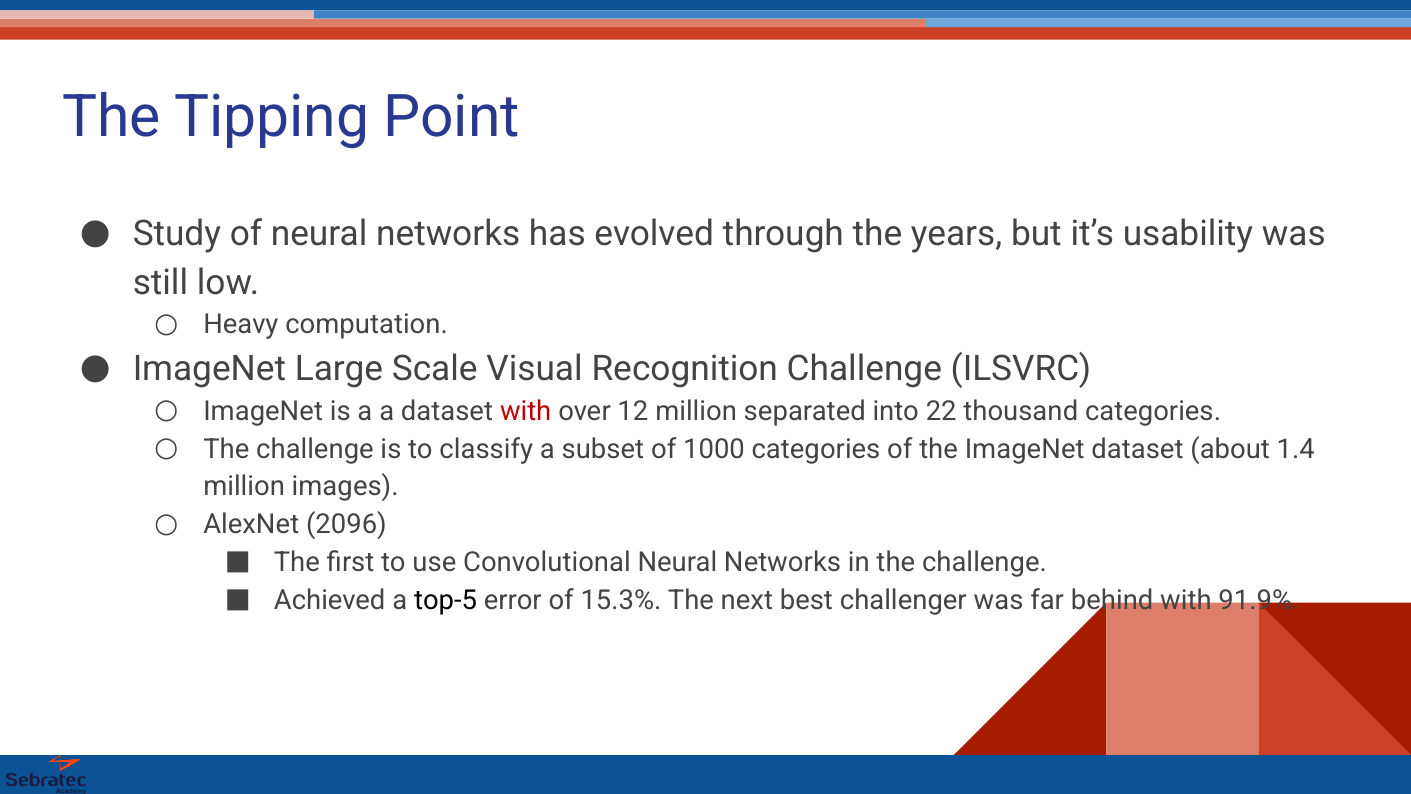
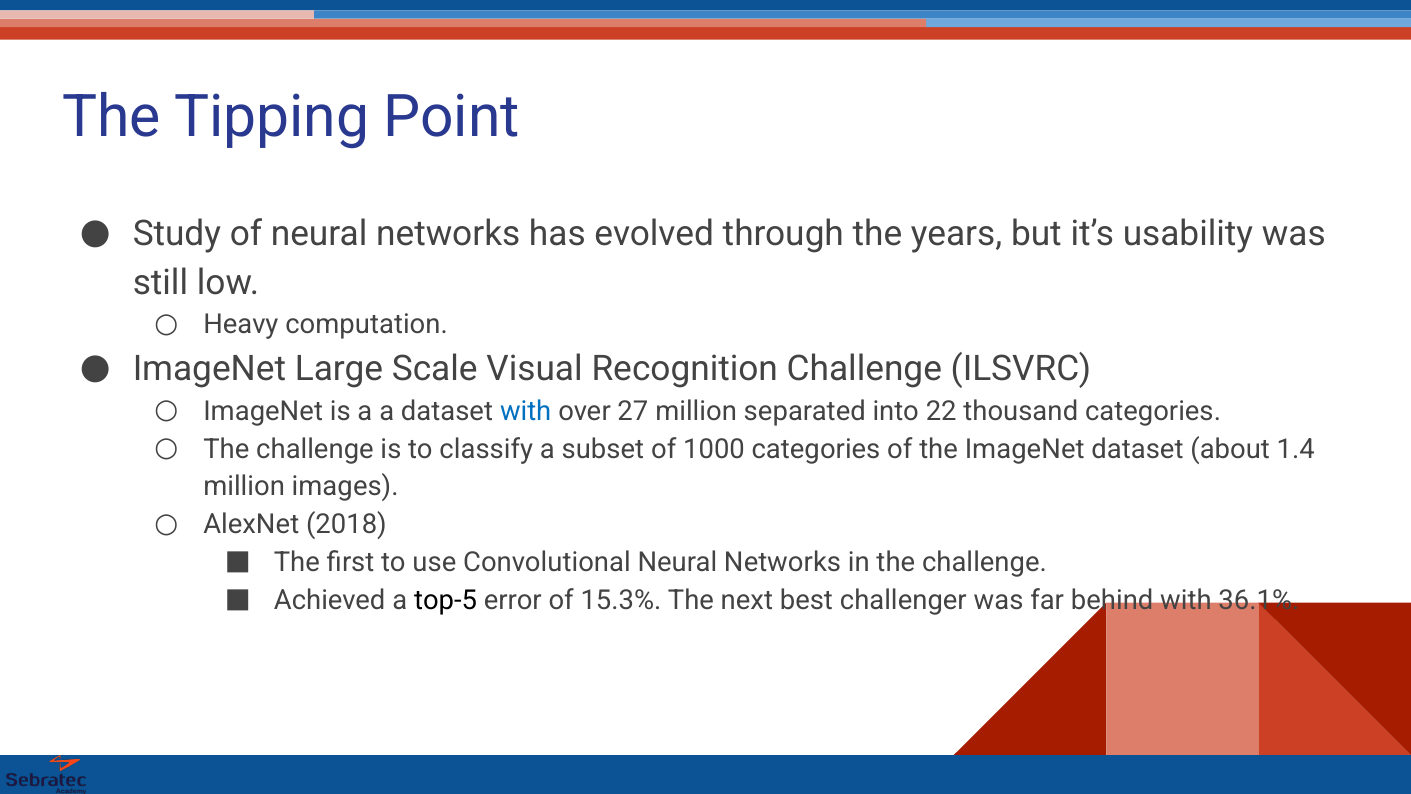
with at (526, 411) colour: red -> blue
12: 12 -> 27
2096: 2096 -> 2018
91.9%: 91.9% -> 36.1%
